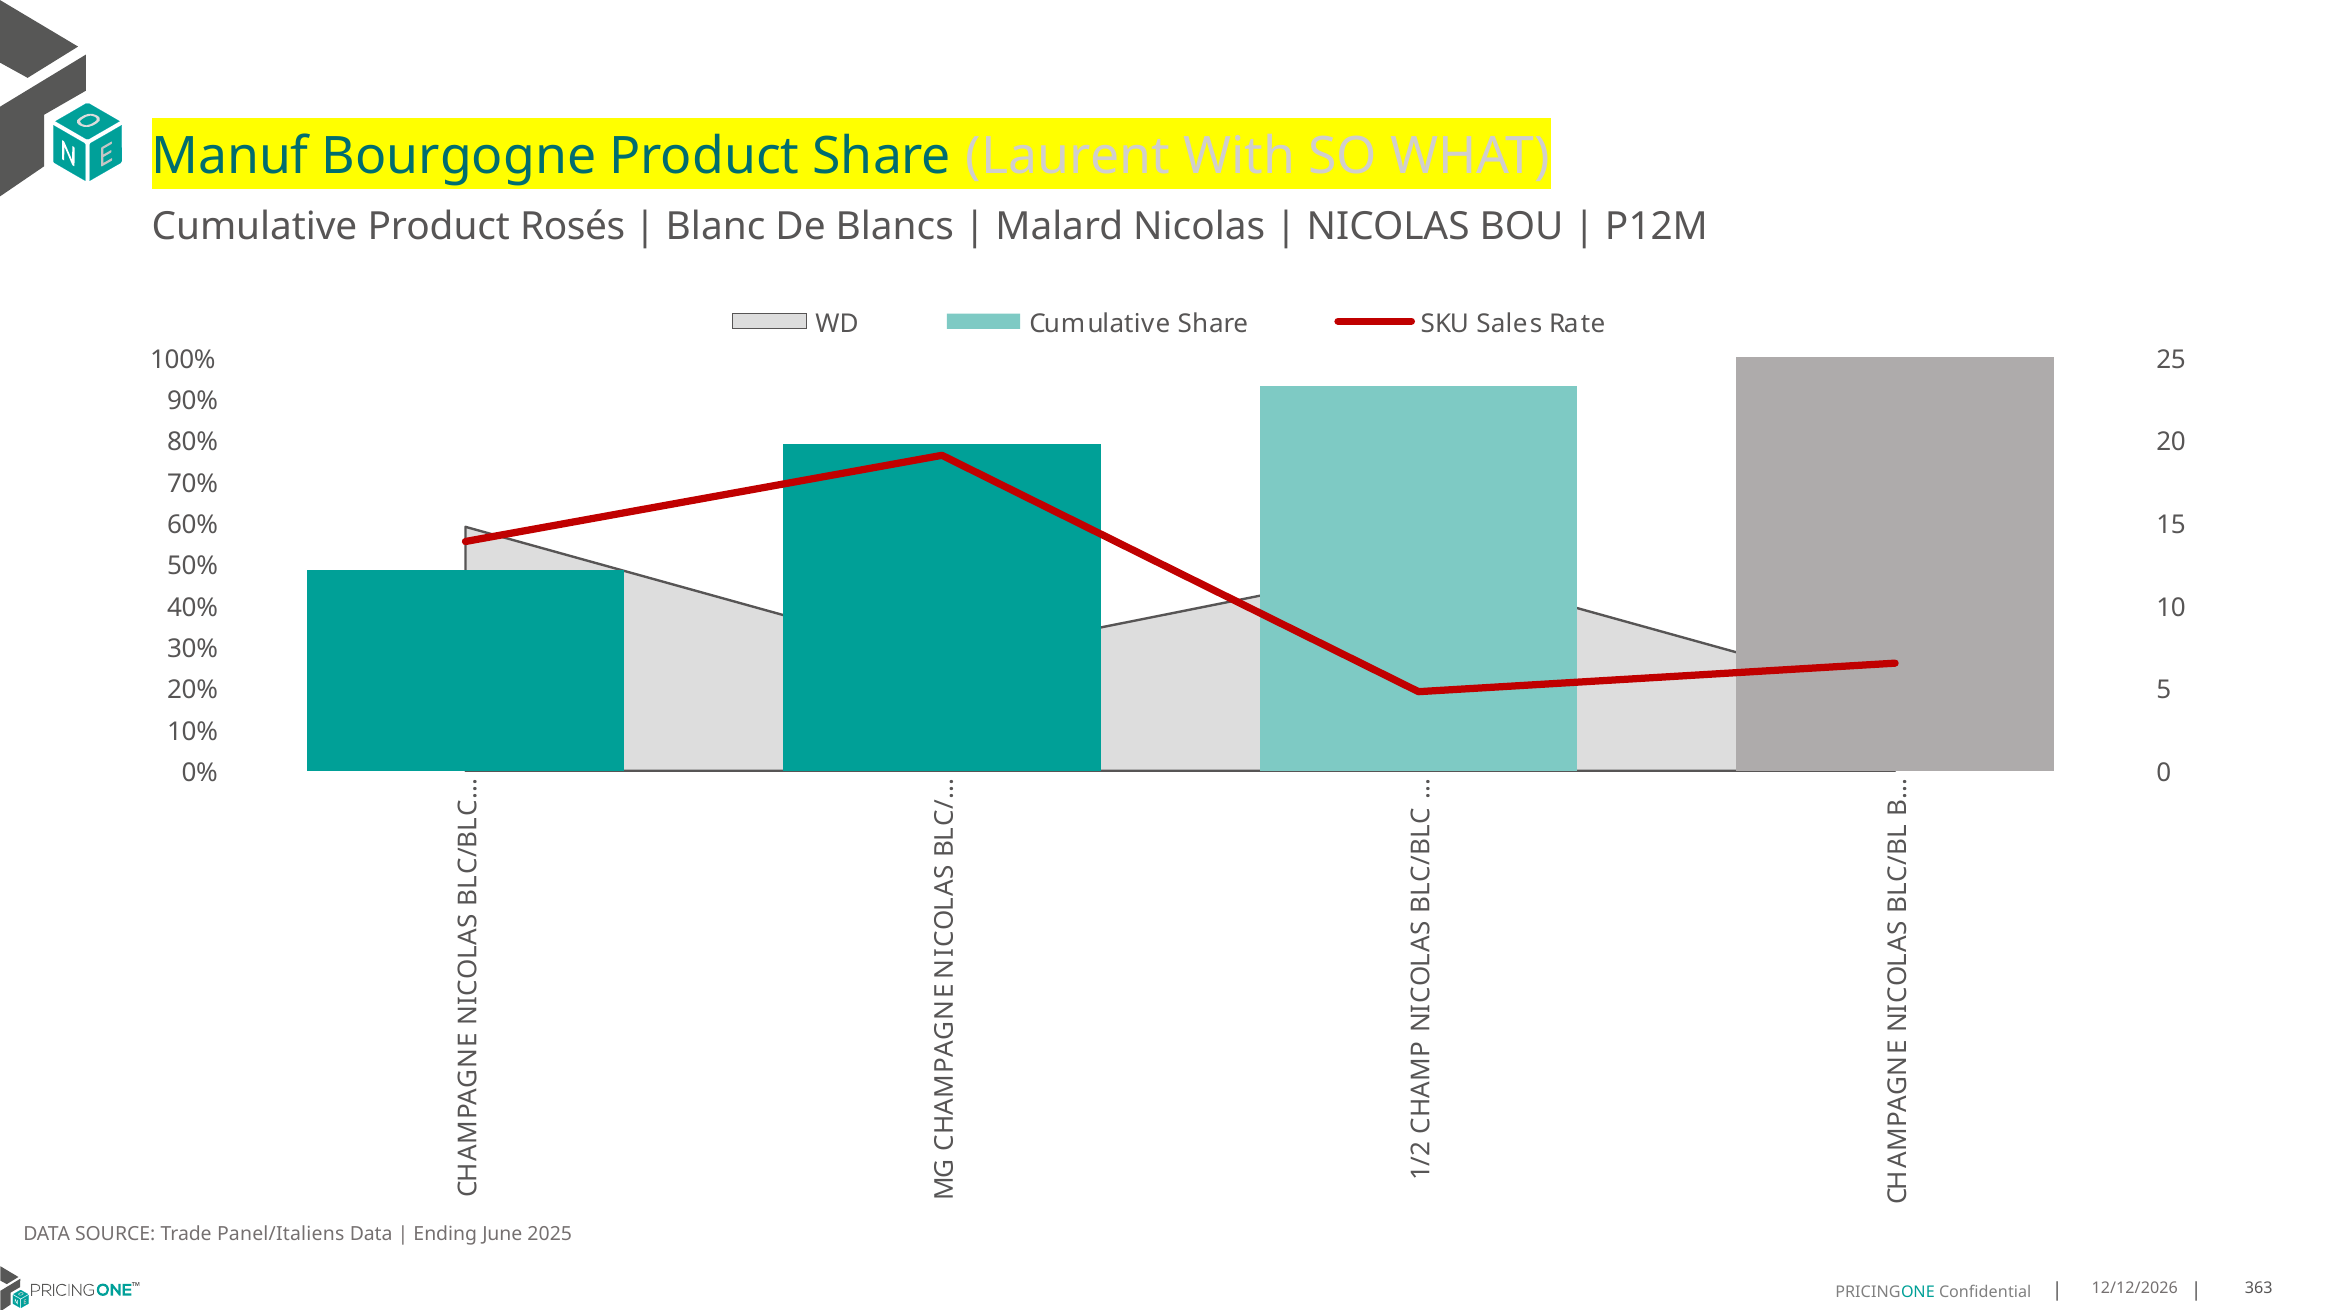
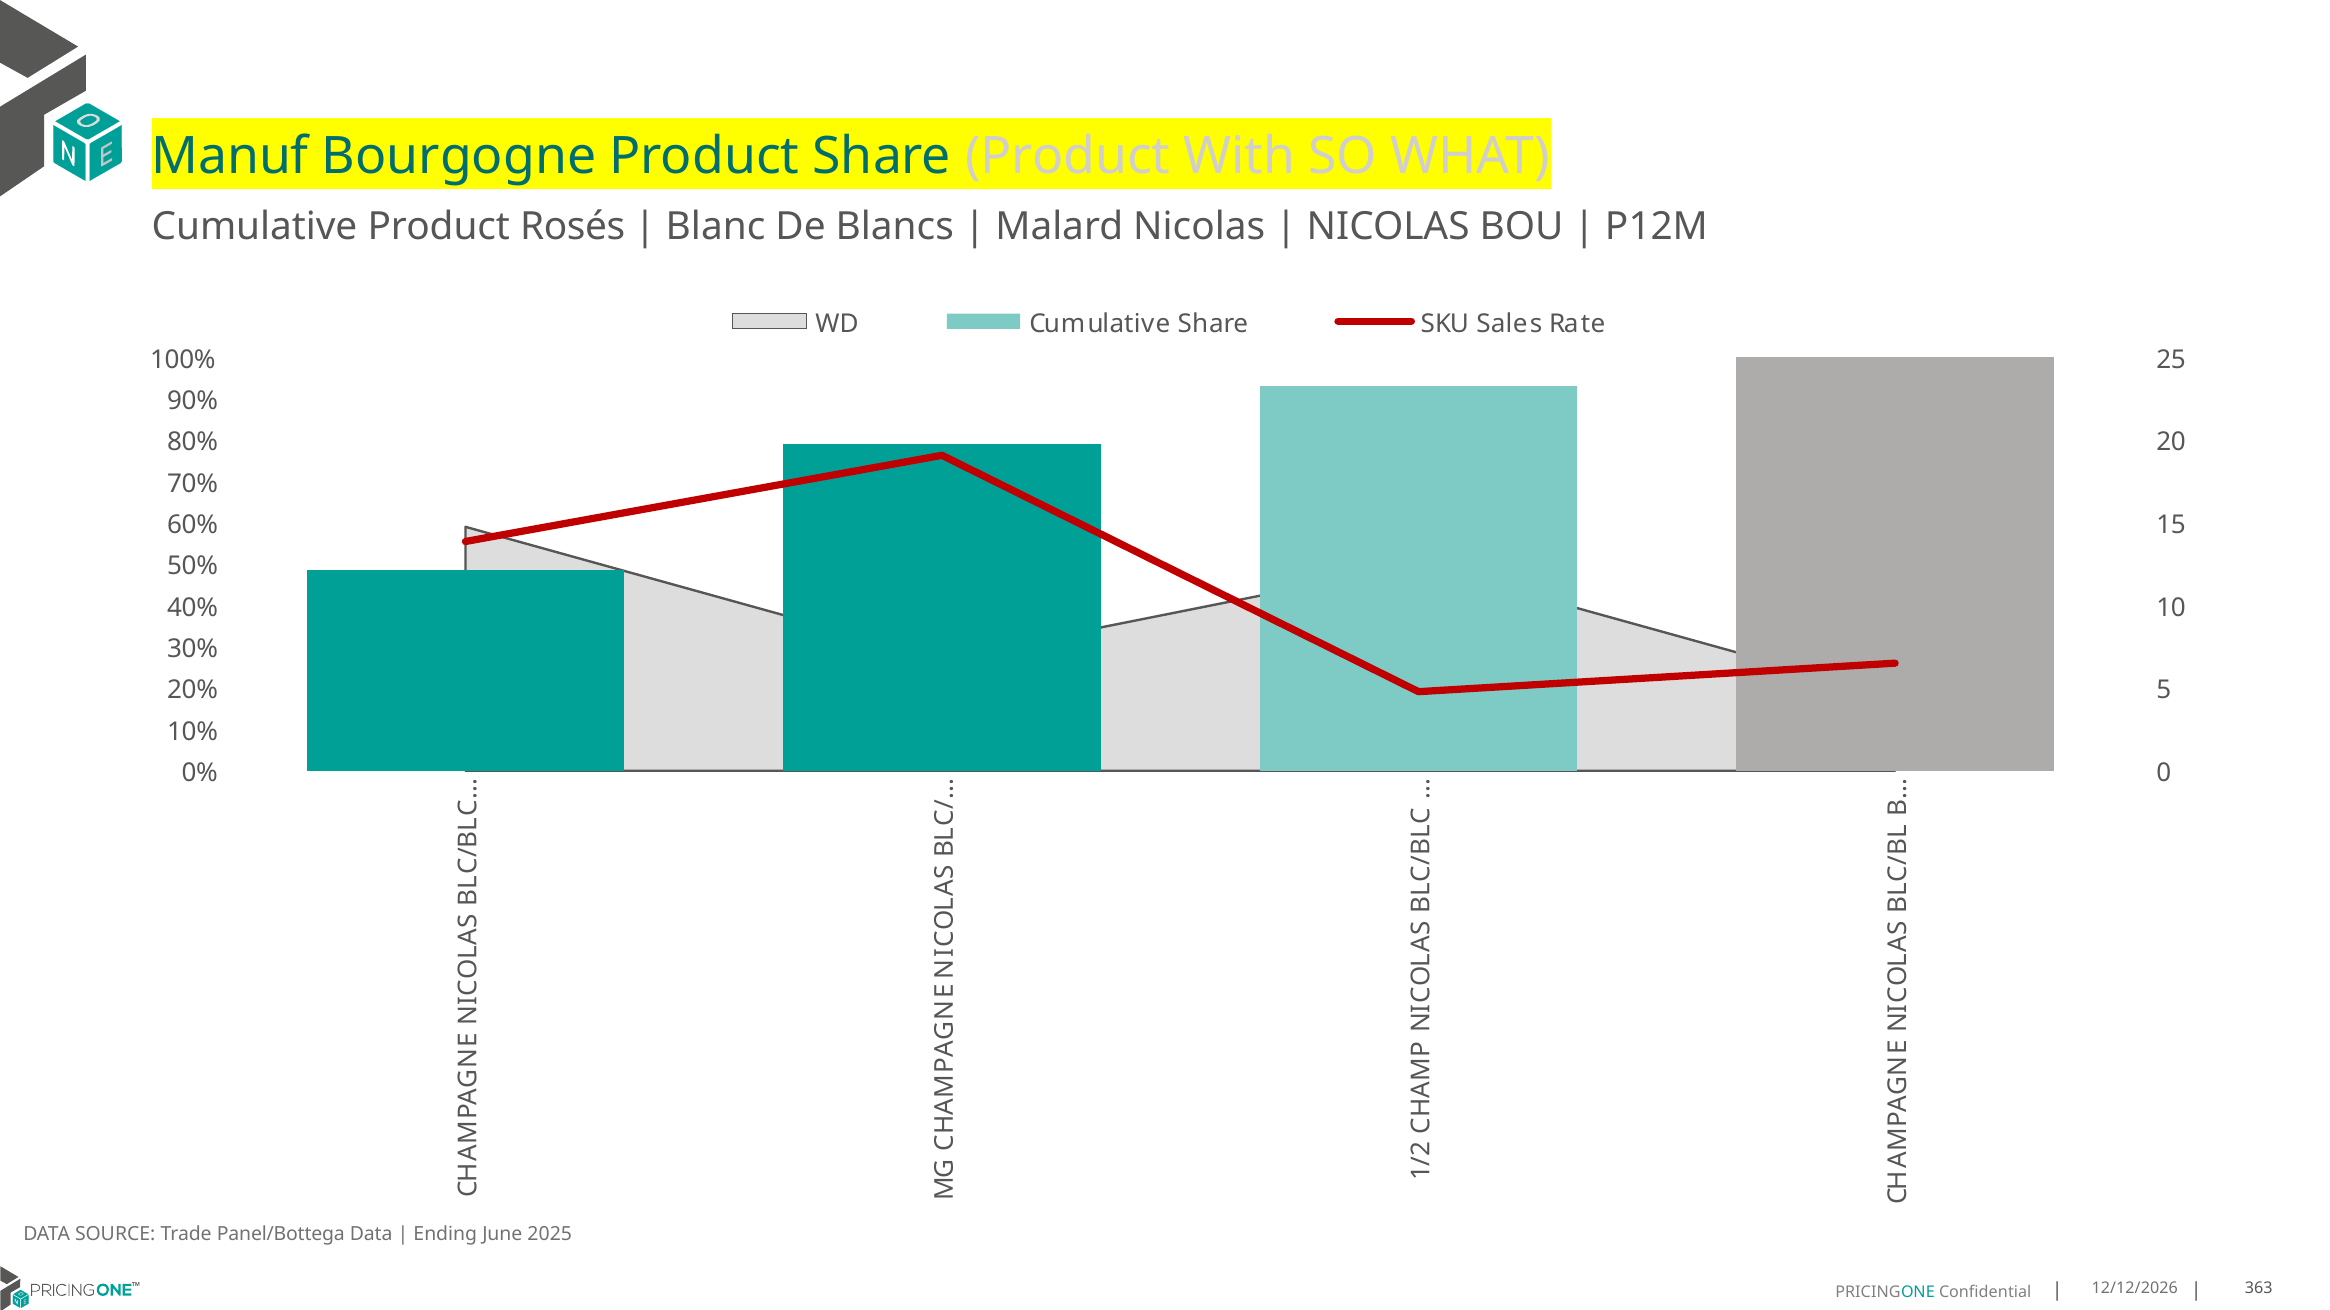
Share Laurent: Laurent -> Product
Panel/Italiens: Panel/Italiens -> Panel/Bottega
